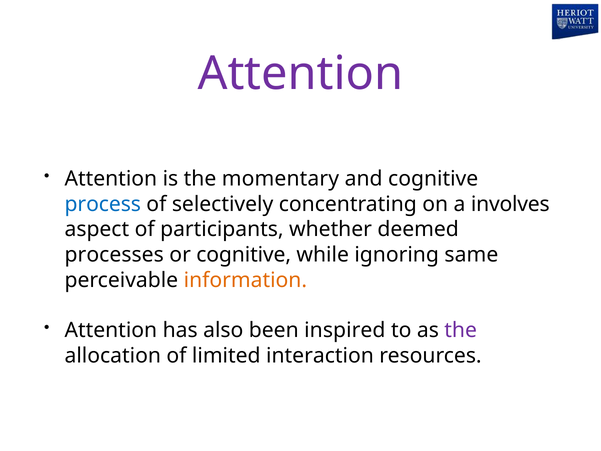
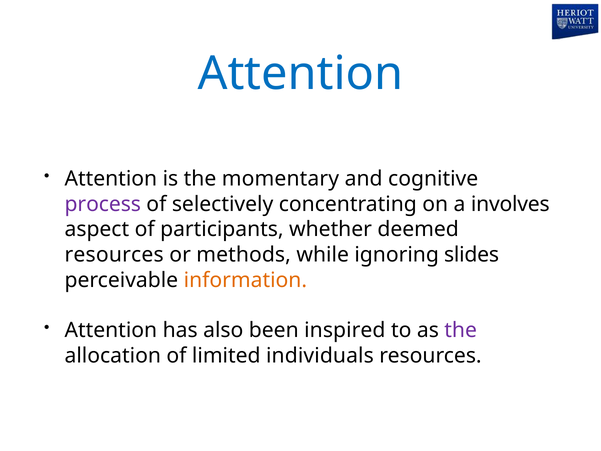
Attention at (300, 74) colour: purple -> blue
process colour: blue -> purple
processes at (114, 255): processes -> resources
or cognitive: cognitive -> methods
same: same -> slides
interaction: interaction -> individuals
